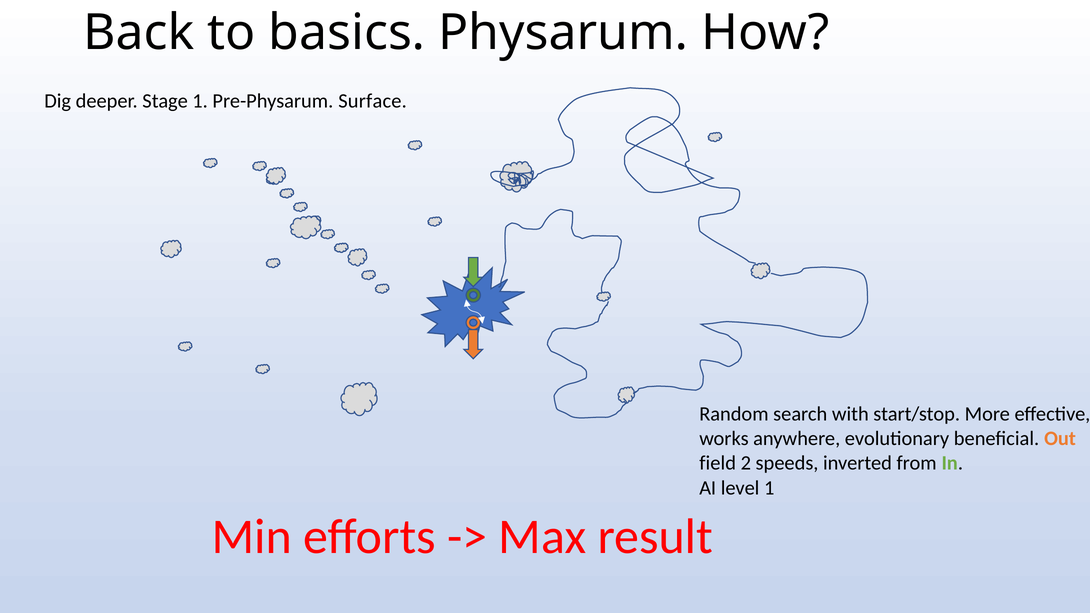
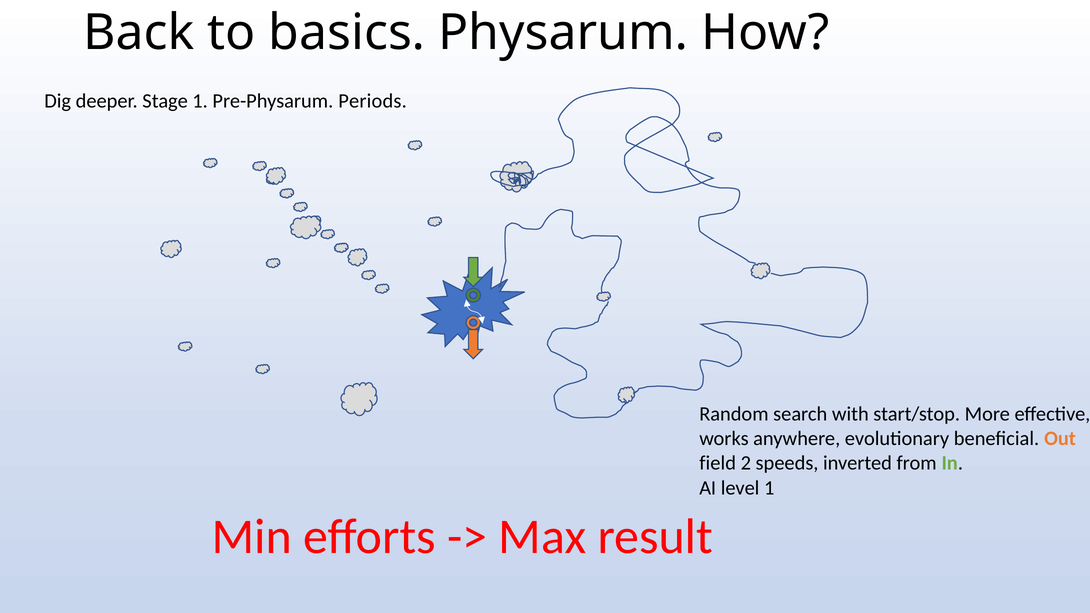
Surface: Surface -> Periods
